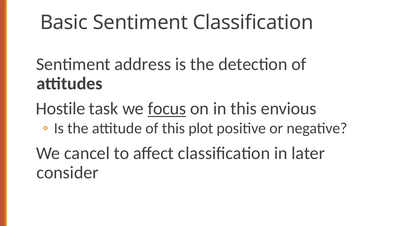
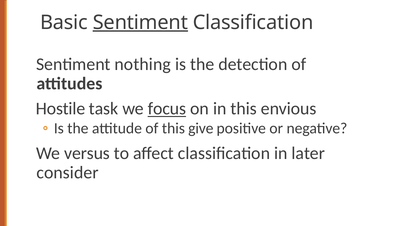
Sentiment at (140, 22) underline: none -> present
address: address -> nothing
plot: plot -> give
cancel: cancel -> versus
